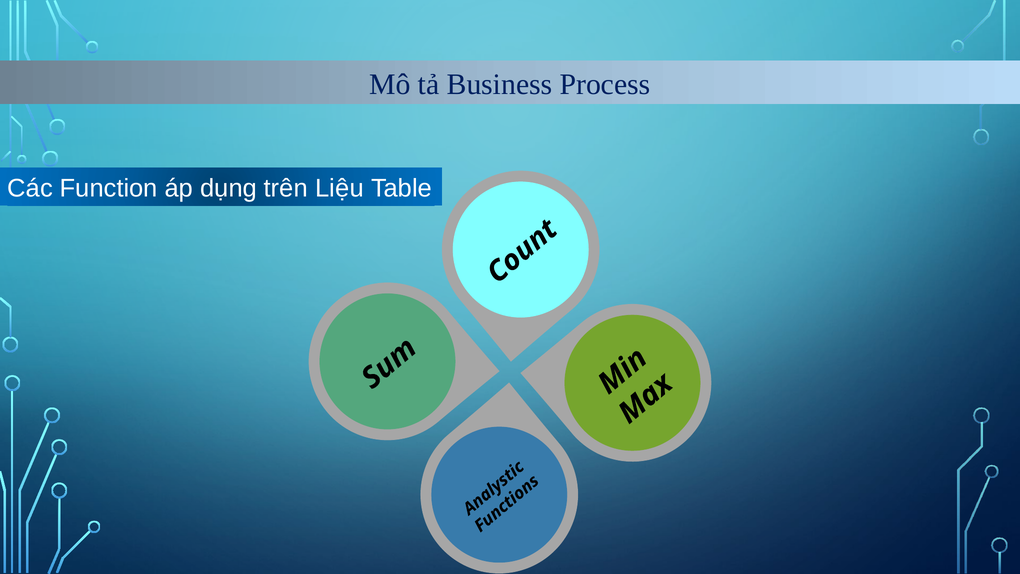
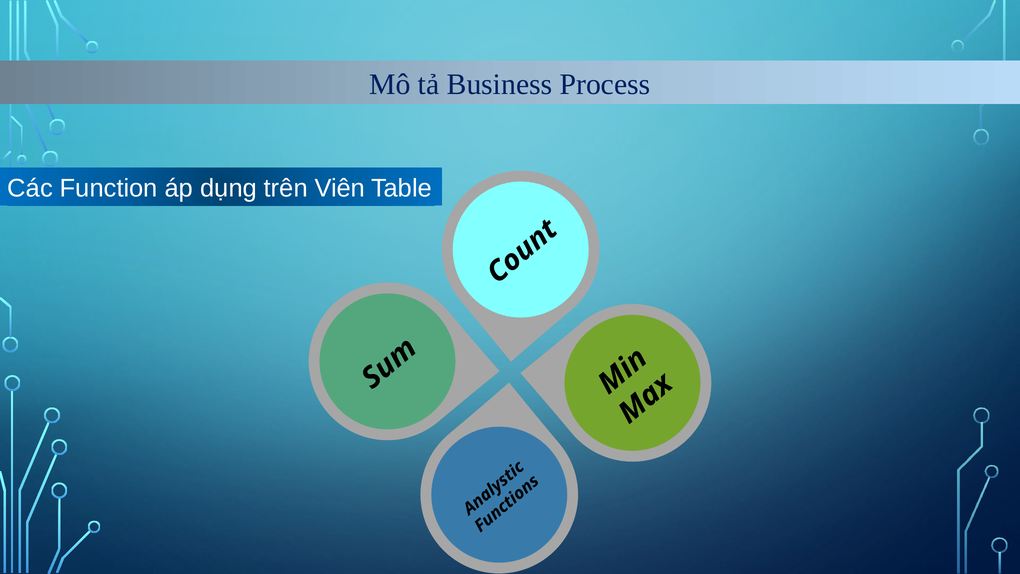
Liệu: Liệu -> Viên
